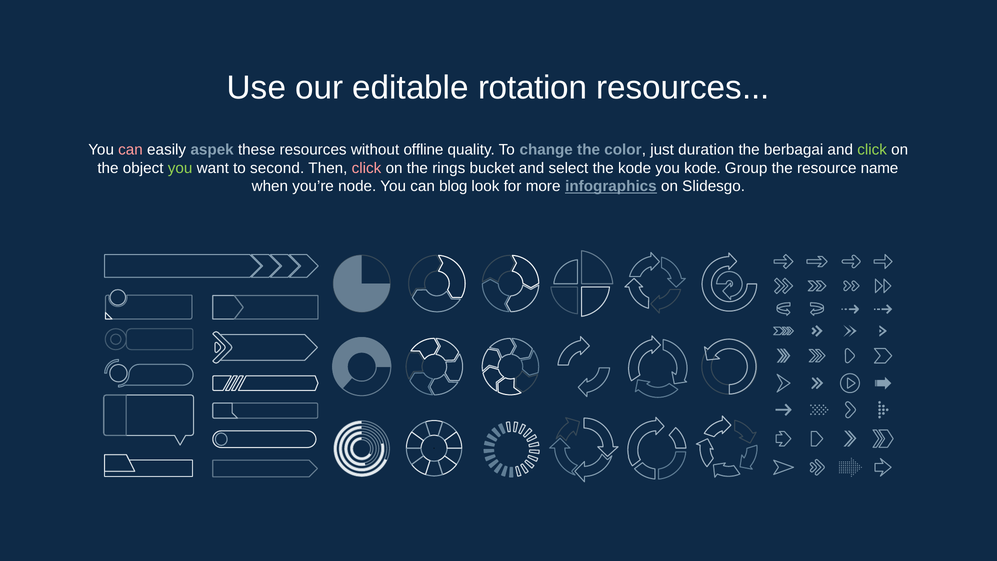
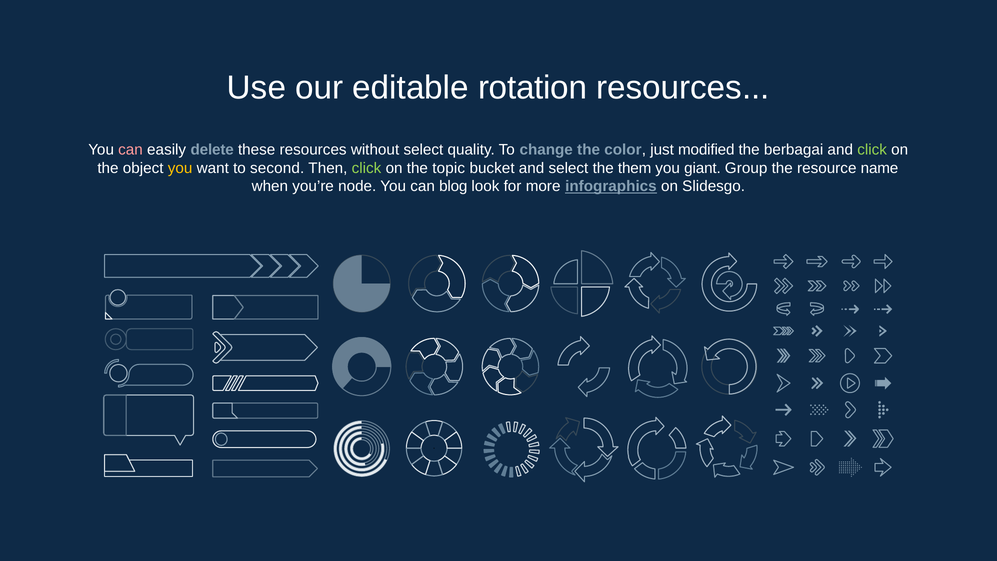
aspek: aspek -> delete
without offline: offline -> select
duration: duration -> modified
you at (180, 168) colour: light green -> yellow
click at (366, 168) colour: pink -> light green
rings: rings -> topic
the kode: kode -> them
you kode: kode -> giant
